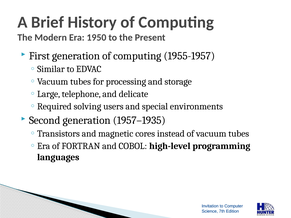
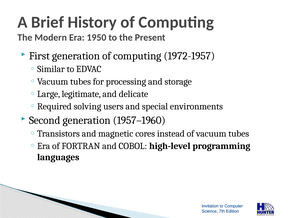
1955-1957: 1955-1957 -> 1972-1957
telephone: telephone -> legitimate
1957–1935: 1957–1935 -> 1957–1960
